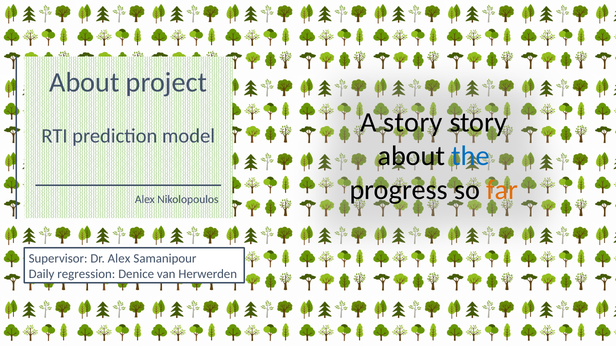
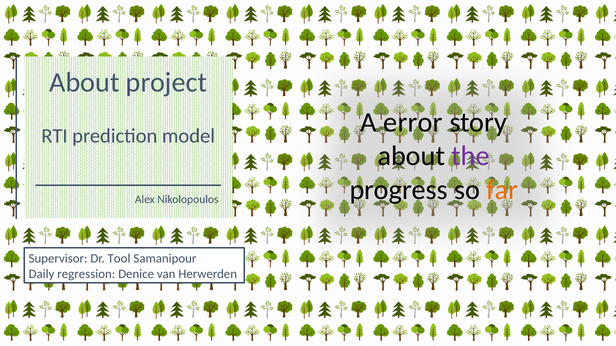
A story: story -> error
the colour: blue -> purple
Dr Alex: Alex -> Tool
